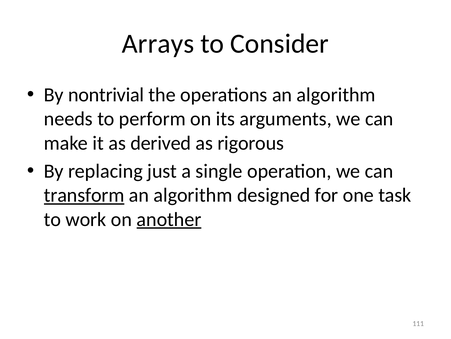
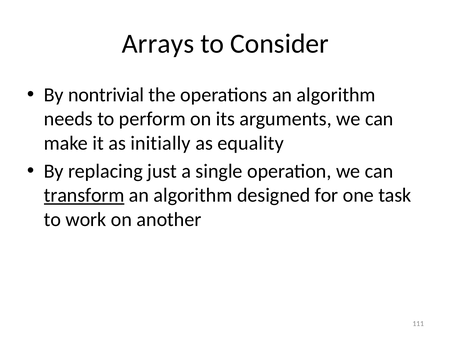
derived: derived -> initially
rigorous: rigorous -> equality
another underline: present -> none
